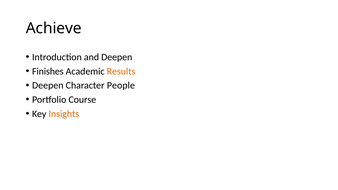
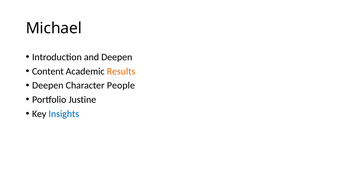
Achieve: Achieve -> Michael
Finishes: Finishes -> Content
Course: Course -> Justine
Insights colour: orange -> blue
